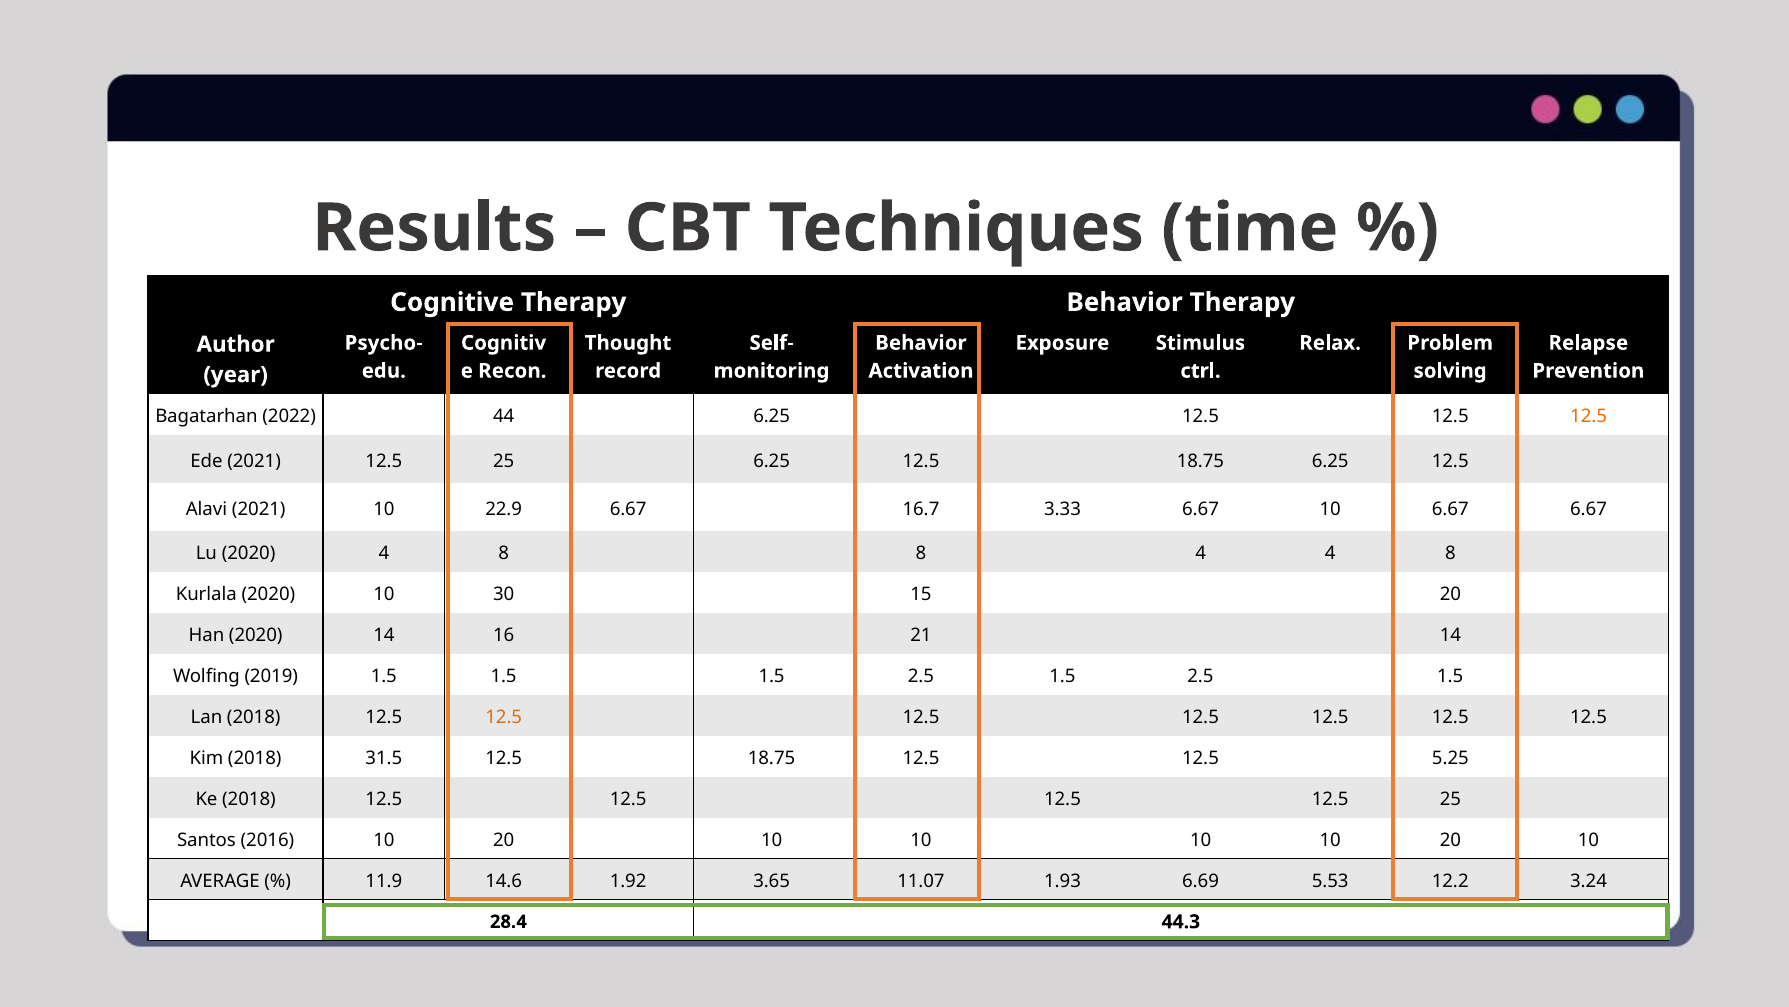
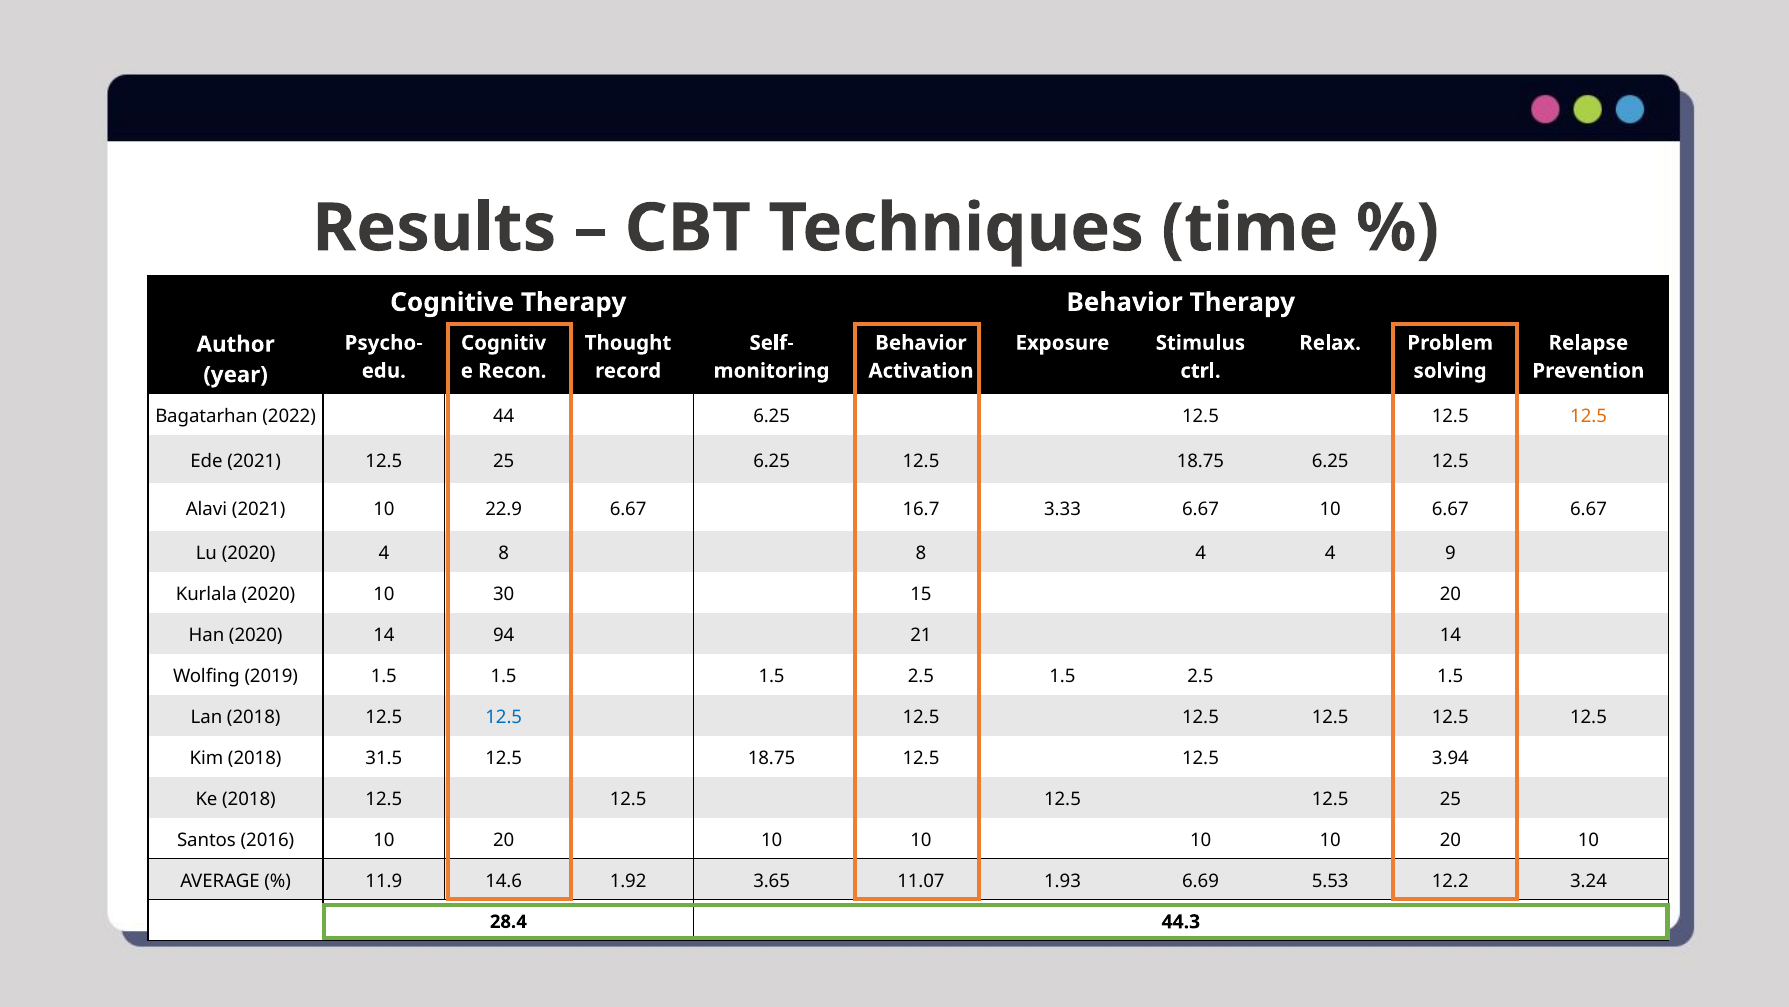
4 4 8: 8 -> 9
16: 16 -> 94
12.5 at (504, 717) colour: orange -> blue
5.25: 5.25 -> 3.94
